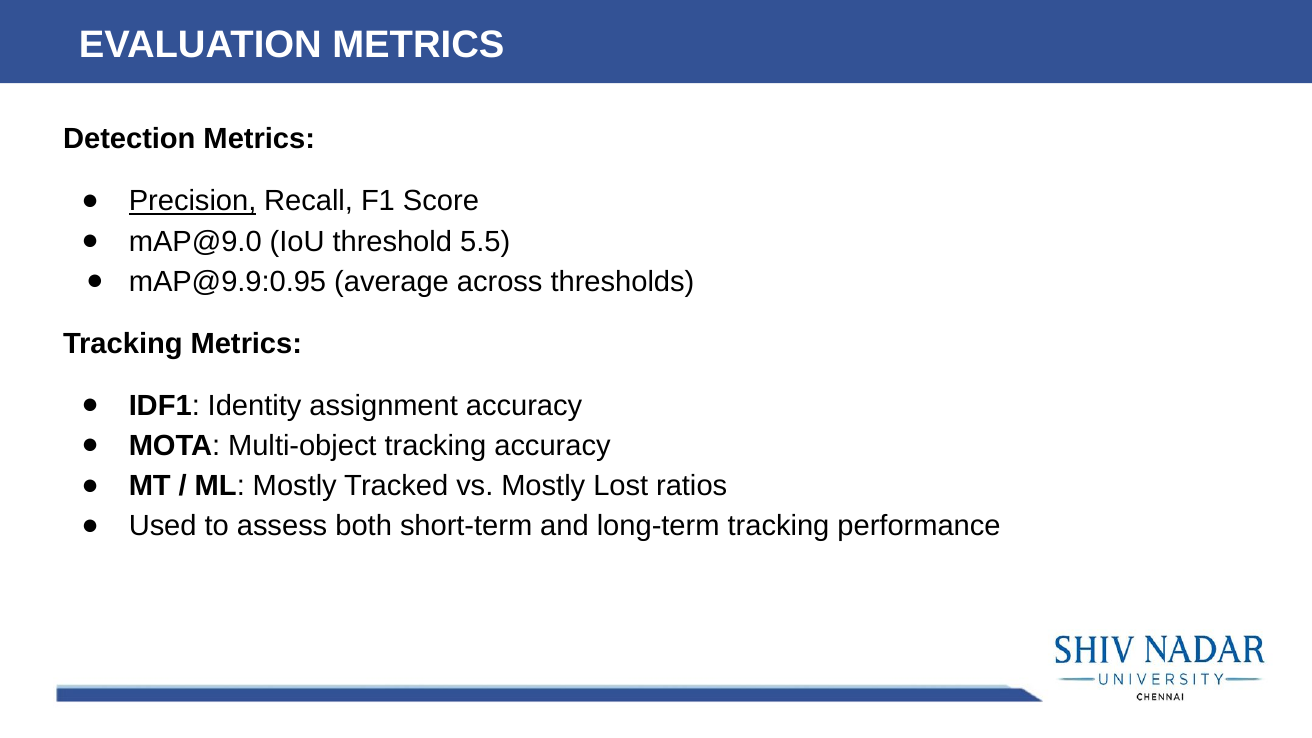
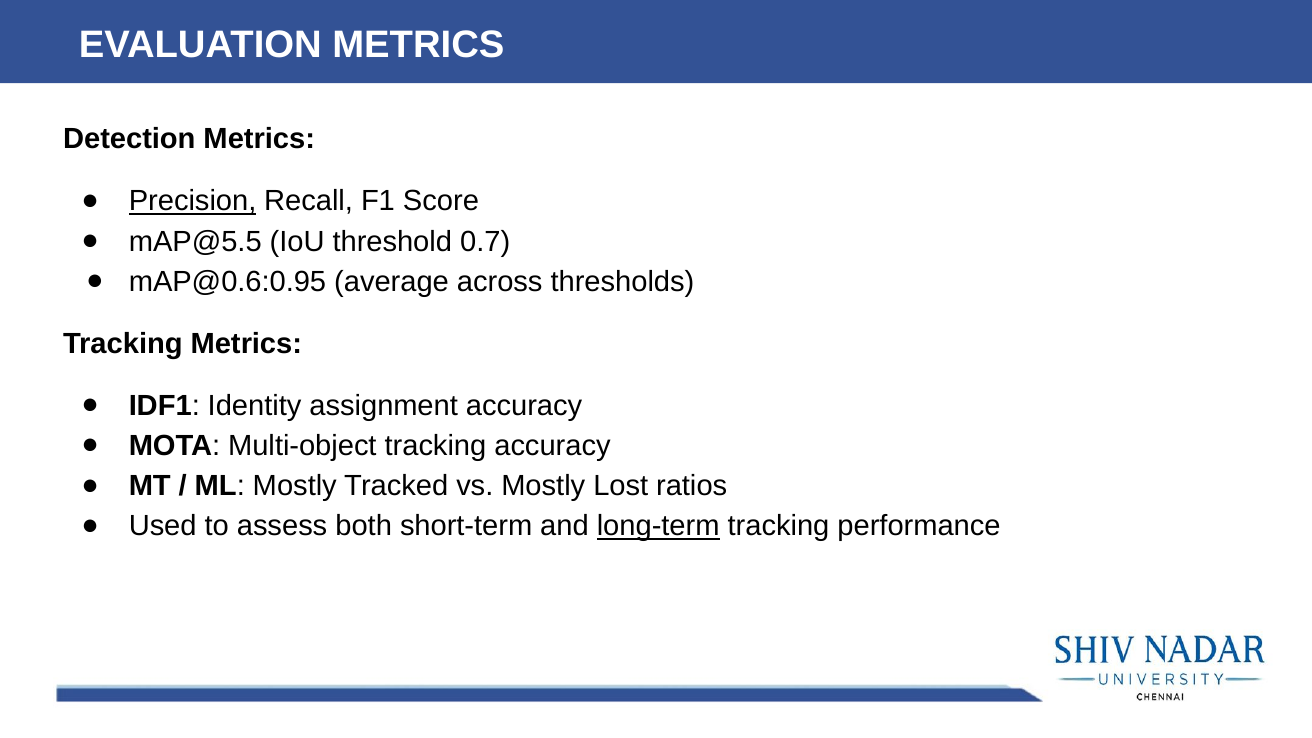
mAP@9.0: mAP@9.0 -> mAP@5.5
5.5: 5.5 -> 0.7
mAP@9.9:0.95: mAP@9.9:0.95 -> mAP@0.6:0.95
long-term underline: none -> present
